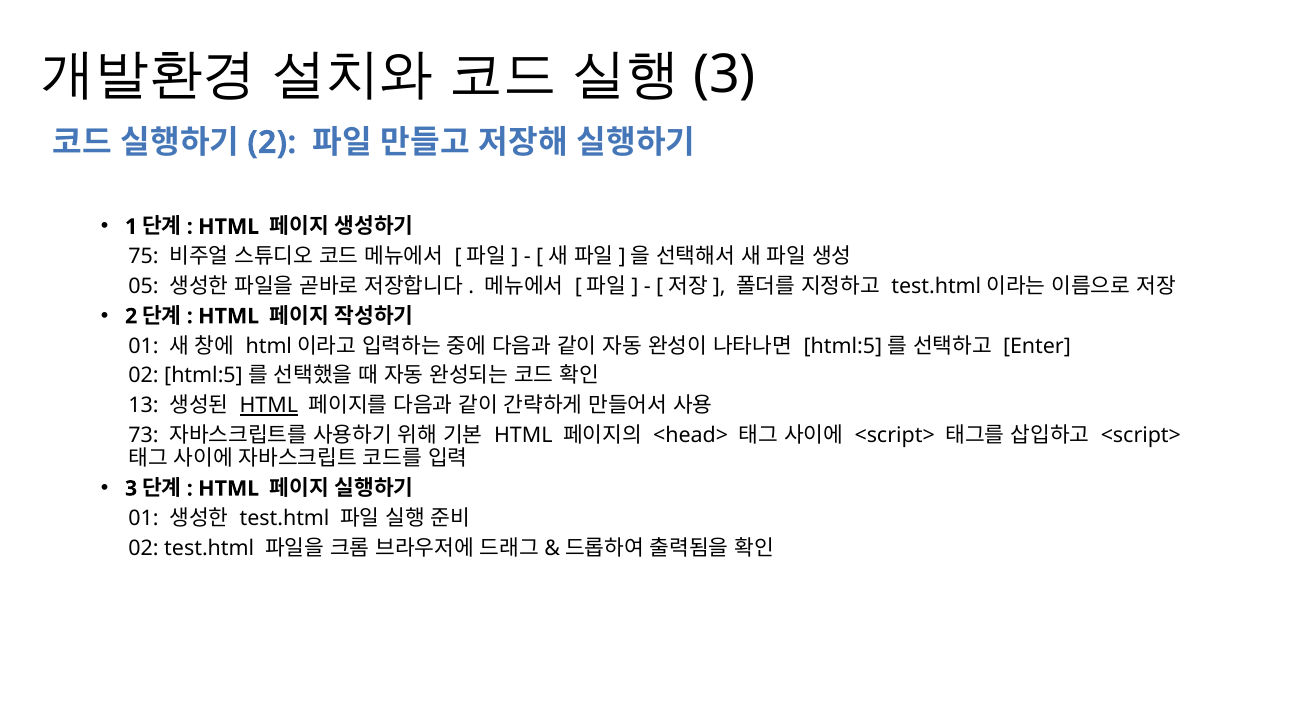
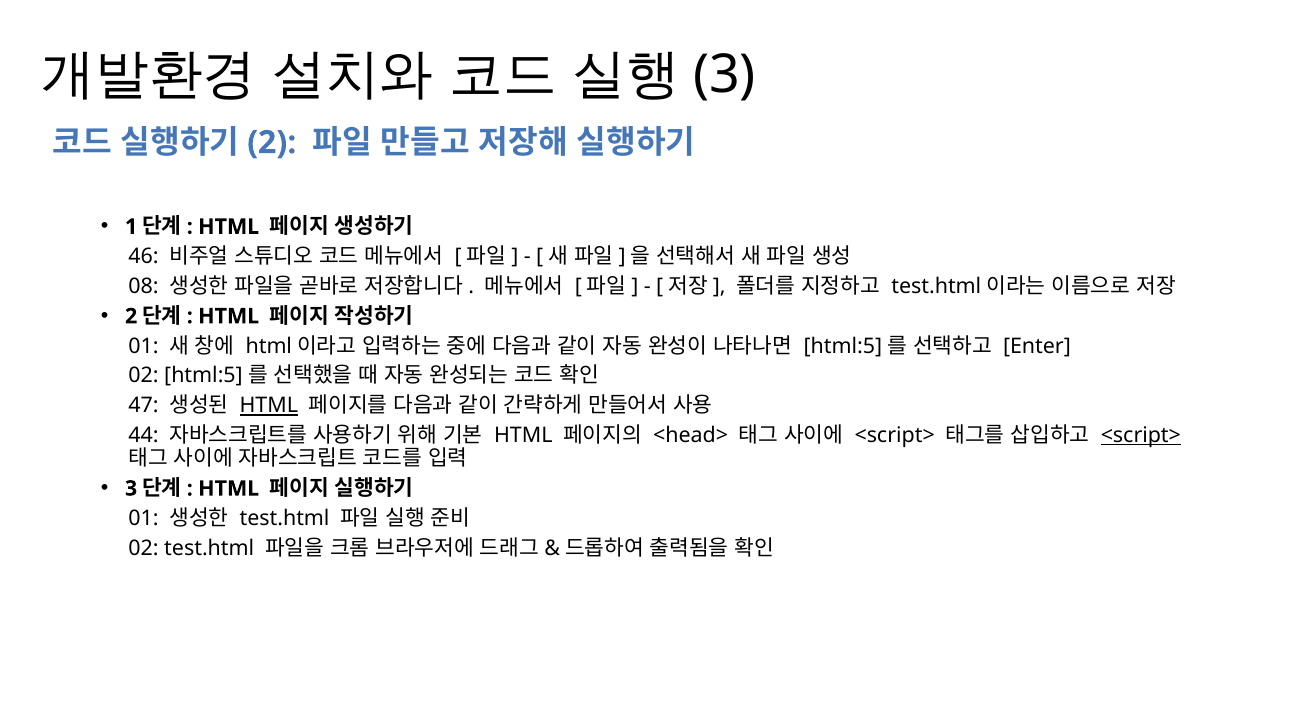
75: 75 -> 46
05: 05 -> 08
13: 13 -> 47
73: 73 -> 44
<script> at (1141, 436) underline: none -> present
